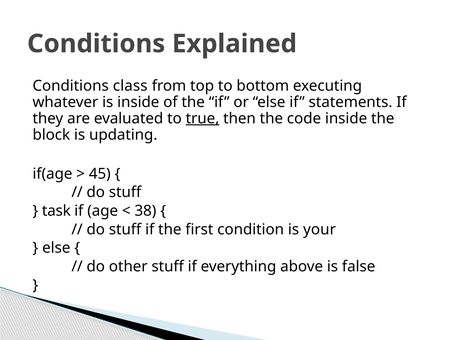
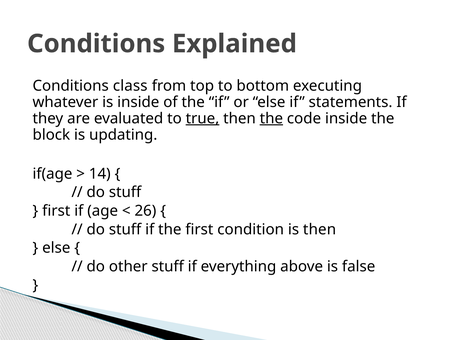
the at (271, 118) underline: none -> present
45: 45 -> 14
task at (56, 211): task -> first
38: 38 -> 26
is your: your -> then
